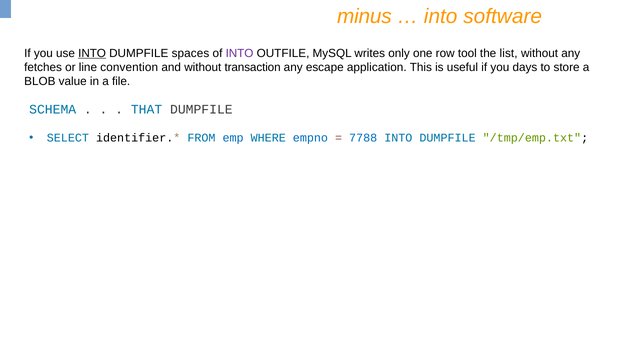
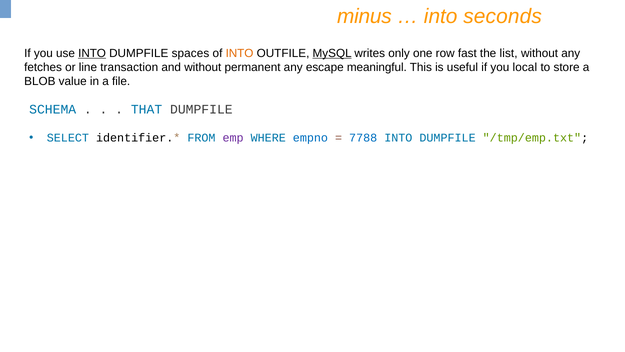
software: software -> seconds
INTO at (240, 53) colour: purple -> orange
MySQL underline: none -> present
tool: tool -> fast
convention: convention -> transaction
transaction: transaction -> permanent
application: application -> meaningful
days: days -> local
emp colour: blue -> purple
